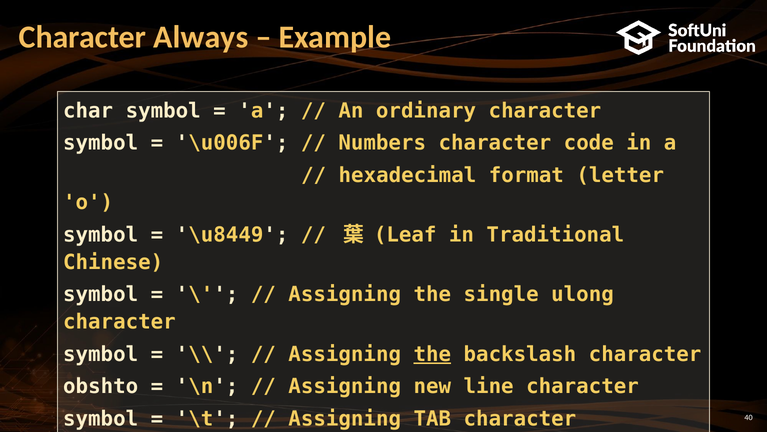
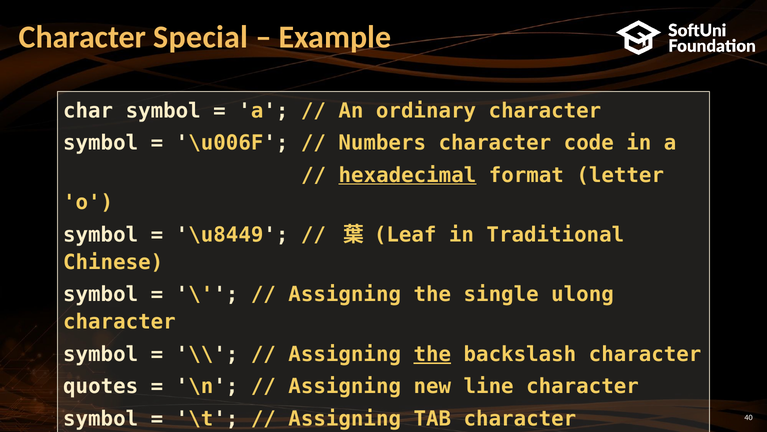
Always: Always -> Special
hexadecimal underline: none -> present
obshto at (101, 386): obshto -> quotes
